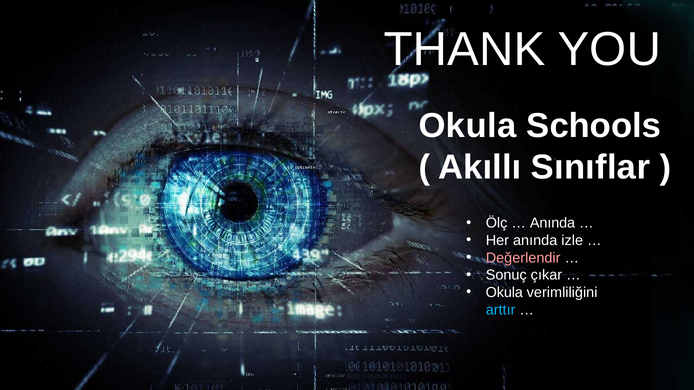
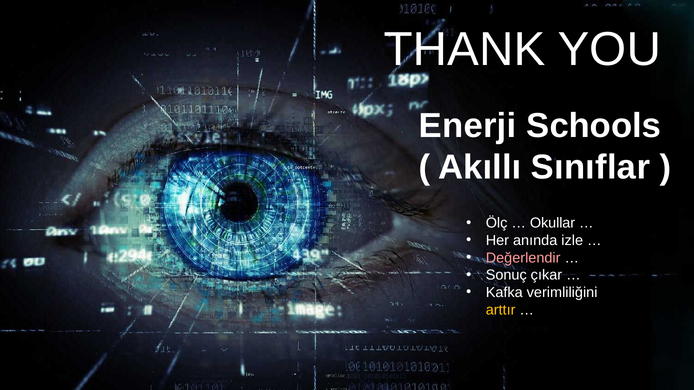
Okula at (468, 126): Okula -> Enerji
Anında at (553, 223): Anında -> Okullar
Okula at (504, 293): Okula -> Kafka
arttır colour: light blue -> yellow
